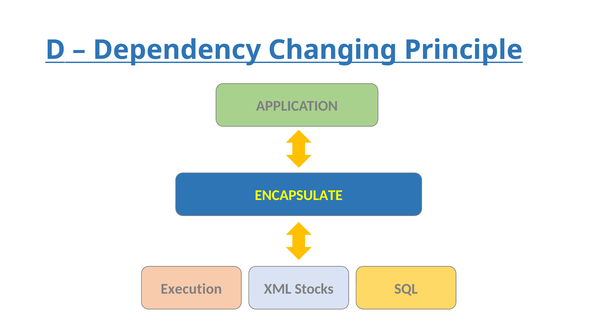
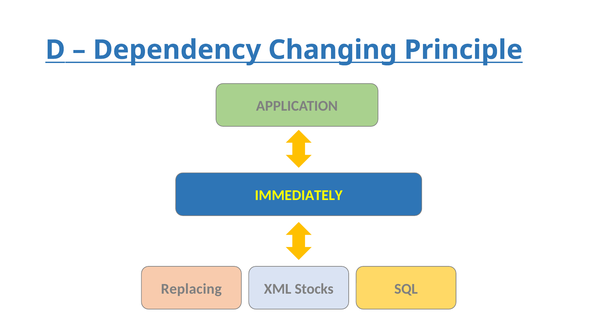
ENCAPSULATE: ENCAPSULATE -> IMMEDIATELY
Execution: Execution -> Replacing
